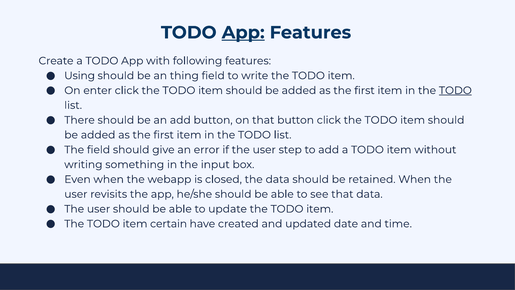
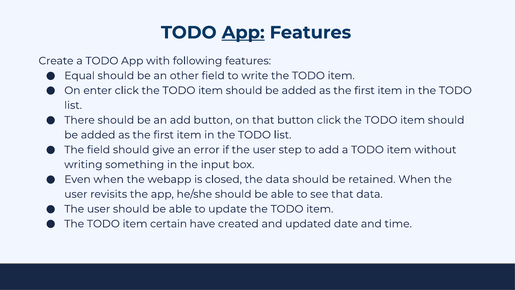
Using: Using -> Equal
thing: thing -> other
TODO at (455, 90) underline: present -> none
